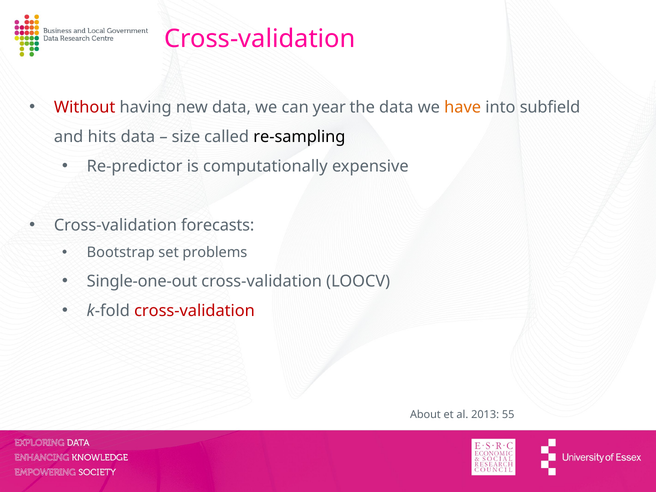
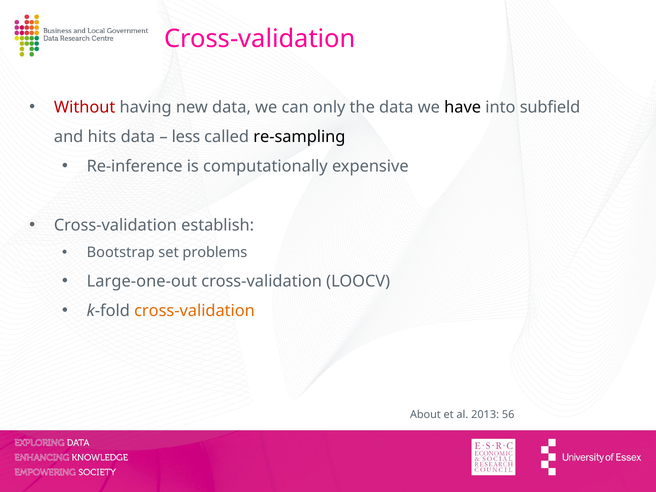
year: year -> only
have colour: orange -> black
size: size -> less
Re-predictor: Re-predictor -> Re-inference
forecasts: forecasts -> establish
Single-one-out: Single-one-out -> Large-one-out
cross-validation at (194, 311) colour: red -> orange
55: 55 -> 56
